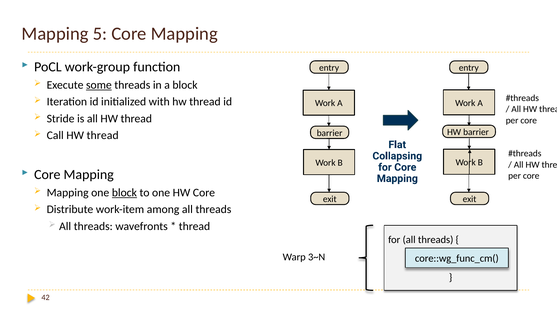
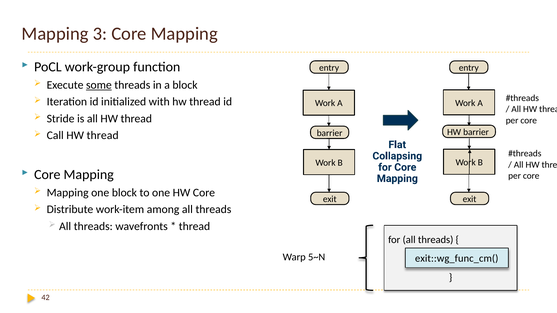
5: 5 -> 3
block at (124, 193) underline: present -> none
3~N: 3~N -> 5~N
core::wg_func_cm(: core::wg_func_cm( -> exit::wg_func_cm(
